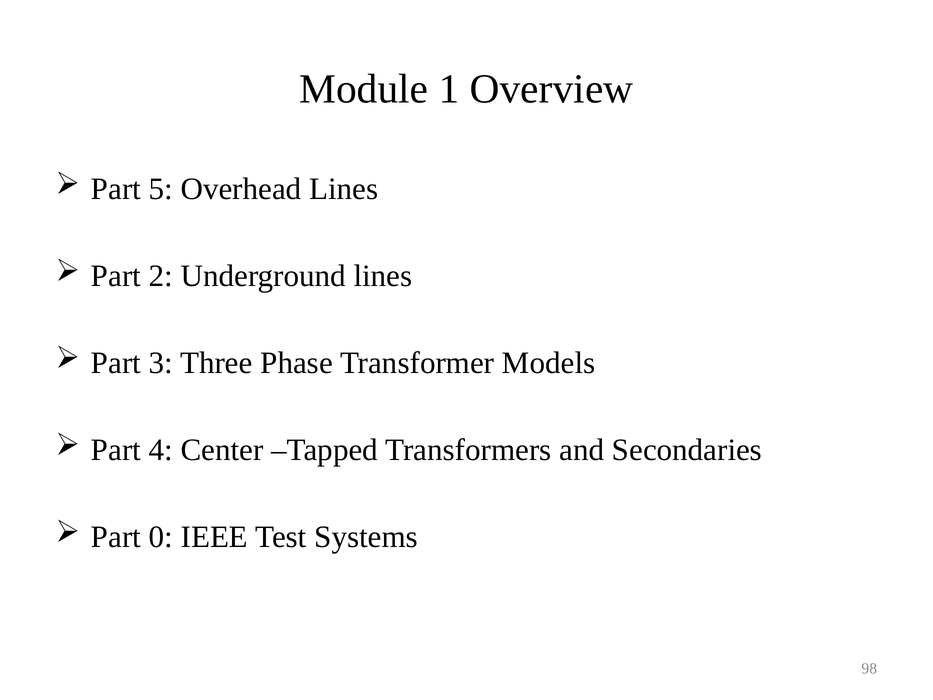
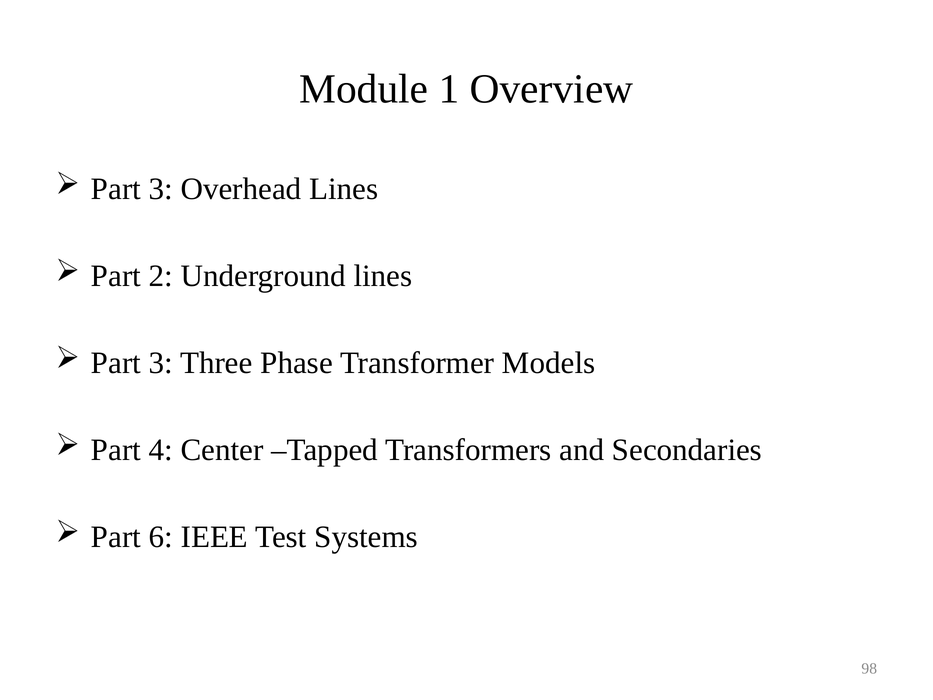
5 at (161, 189): 5 -> 3
0: 0 -> 6
